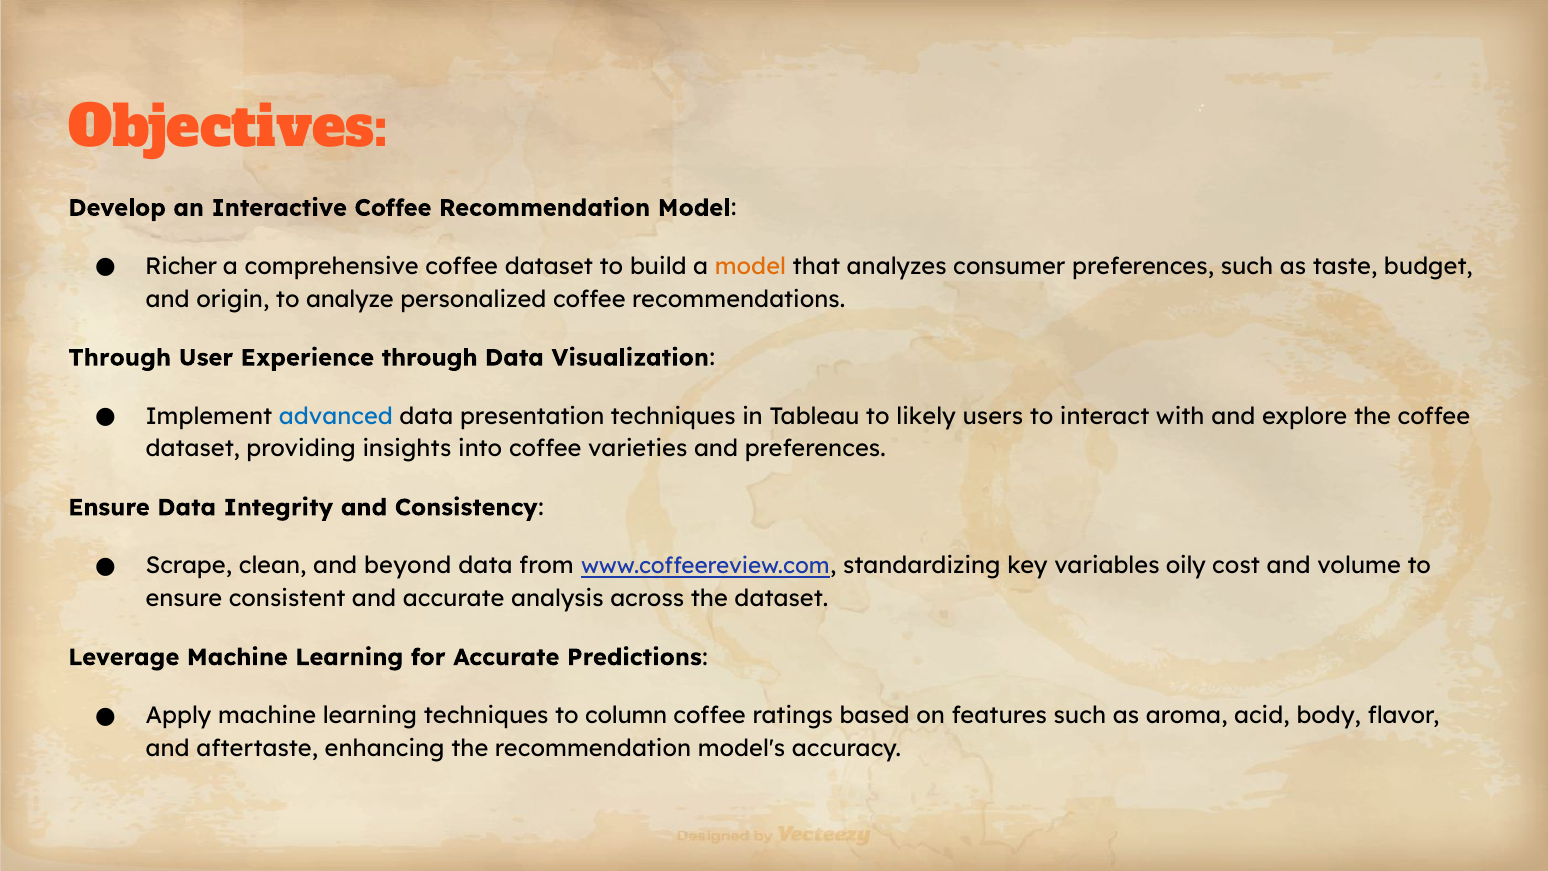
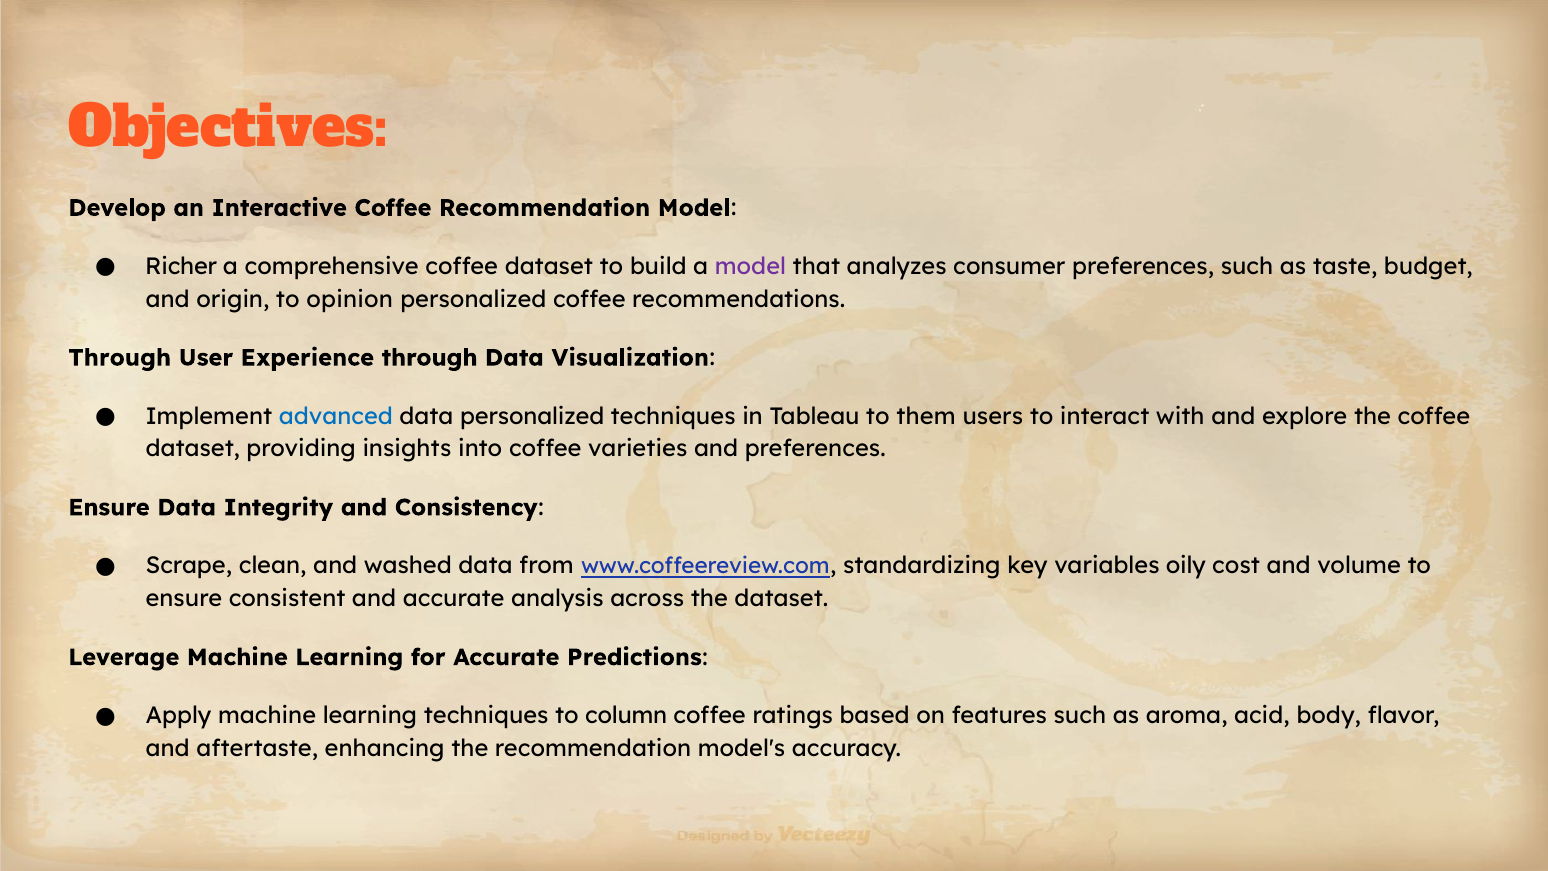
model at (750, 266) colour: orange -> purple
analyze: analyze -> opinion
data presentation: presentation -> personalized
likely: likely -> them
beyond: beyond -> washed
